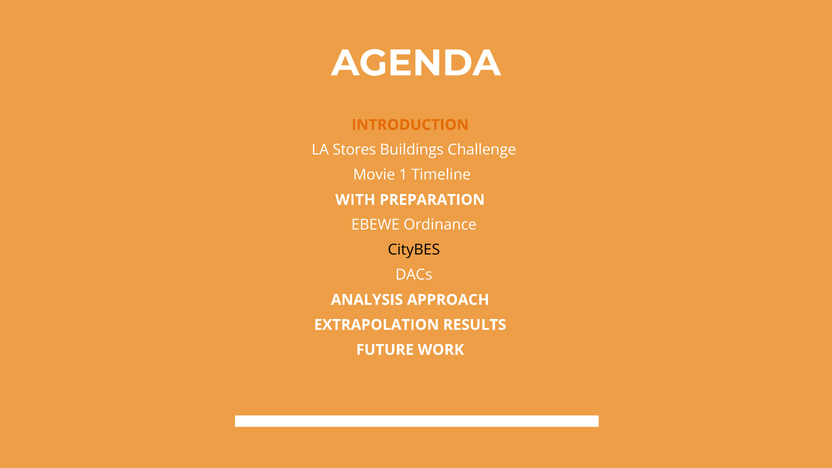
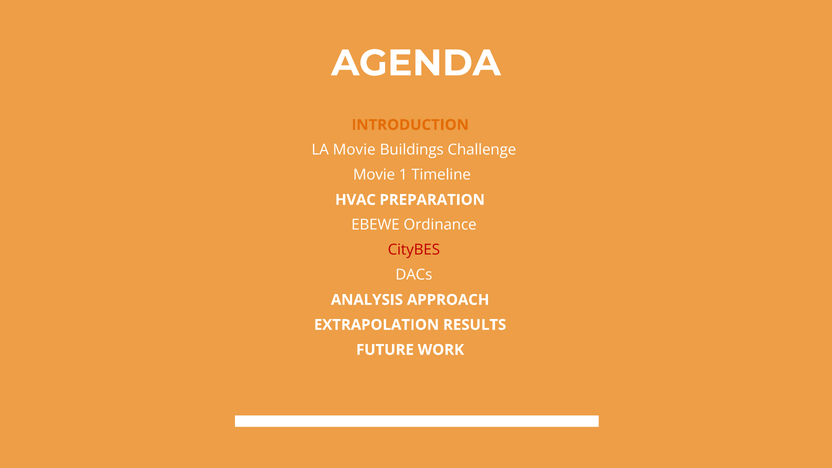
LA Stores: Stores -> Movie
WITH: WITH -> HVAC
CityBES colour: black -> red
